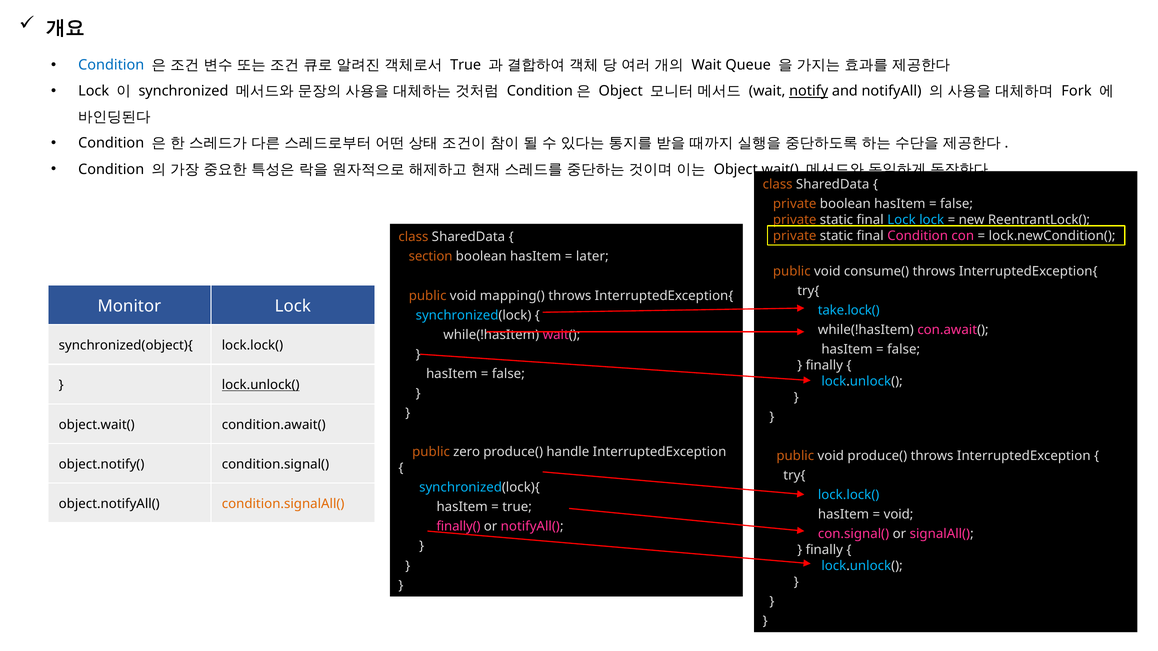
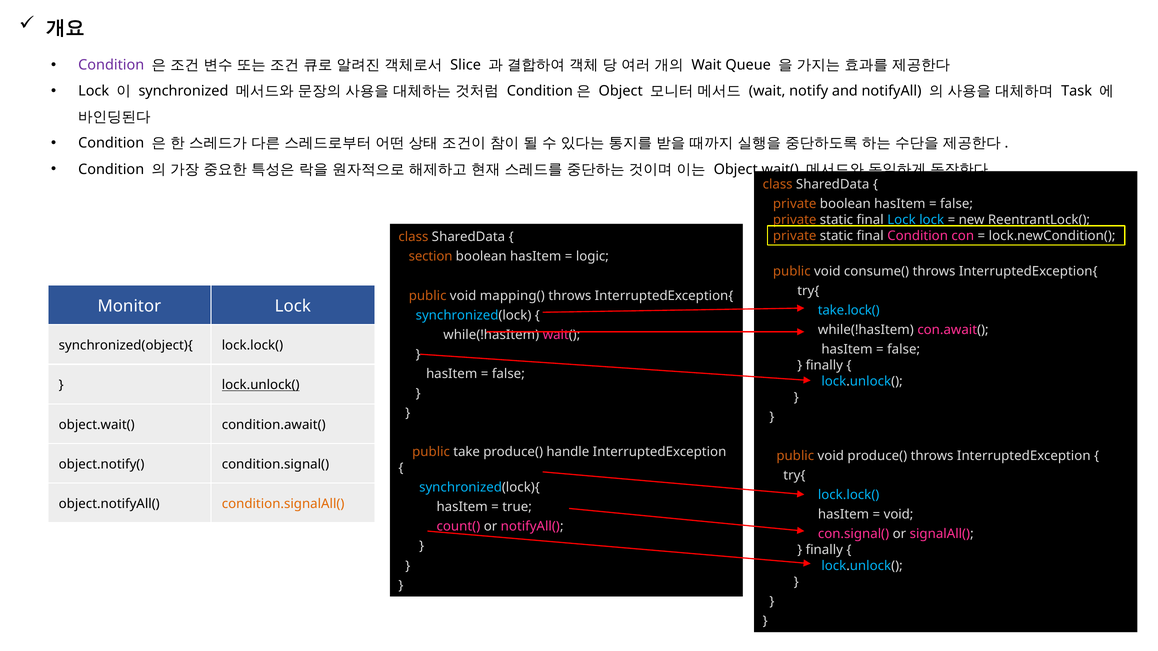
Condition at (111, 65) colour: blue -> purple
True at (466, 65): True -> Slice
notify underline: present -> none
Fork: Fork -> Task
later: later -> logic
zero: zero -> take
finally(: finally( -> count(
